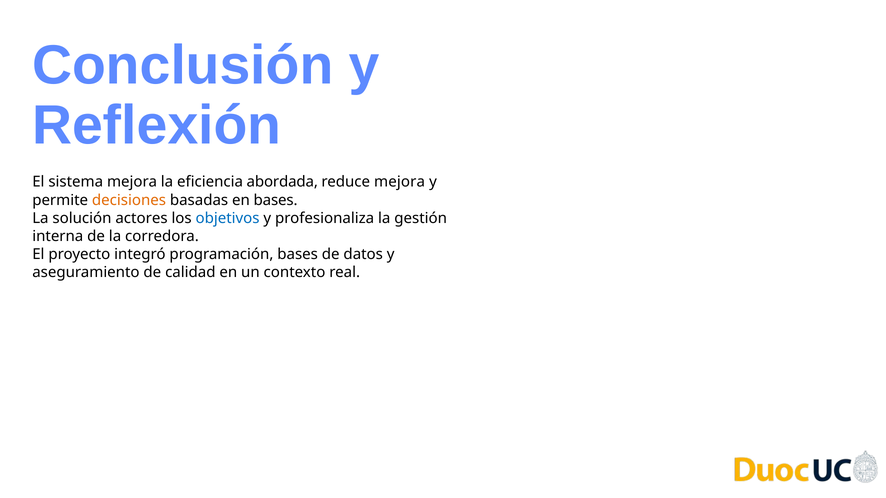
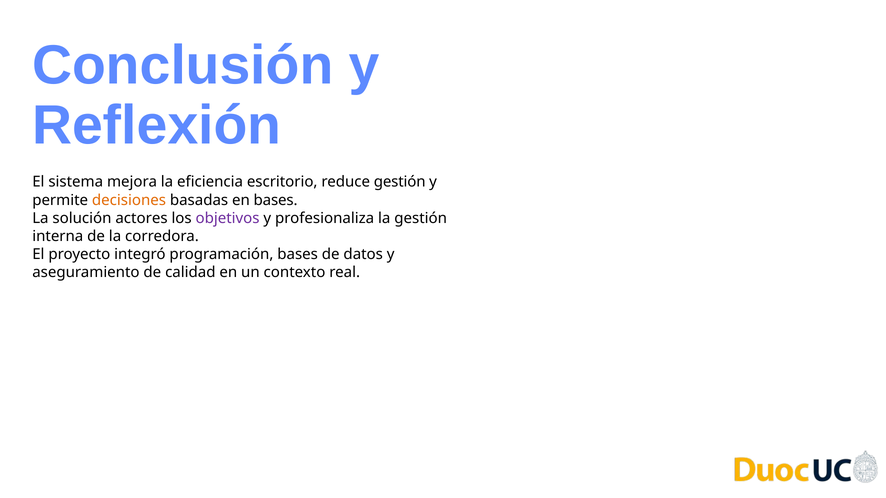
abordada: abordada -> escritorio
reduce mejora: mejora -> gestión
objetivos colour: blue -> purple
